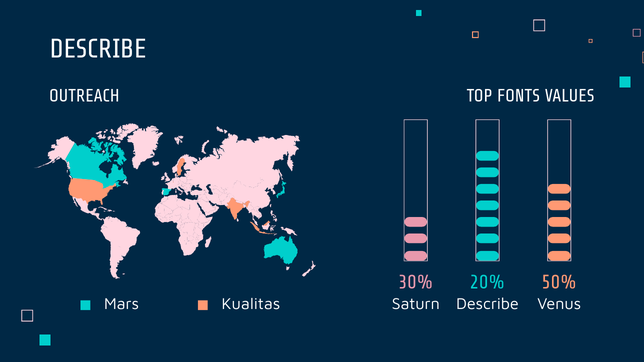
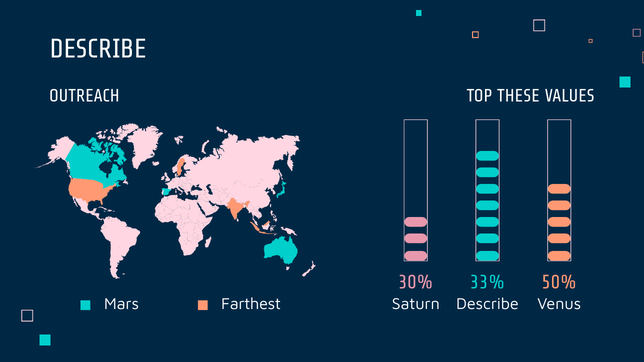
FONTS: FONTS -> THESE
20%: 20% -> 33%
Kualitas: Kualitas -> Farthest
